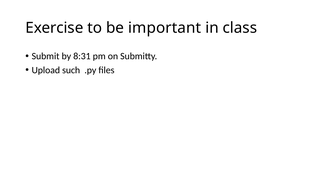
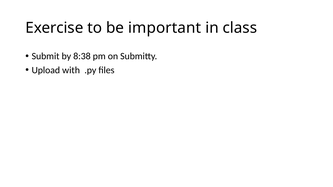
8:31: 8:31 -> 8:38
such: such -> with
